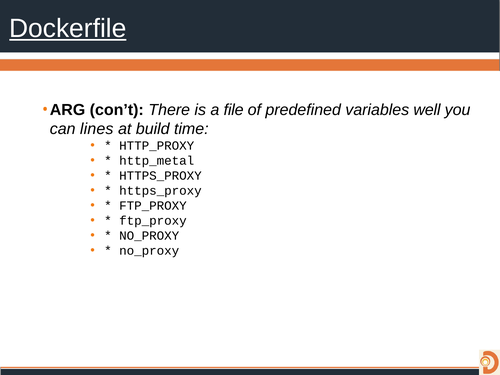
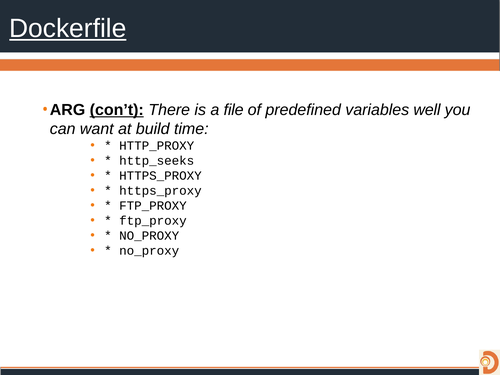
con’t underline: none -> present
lines: lines -> want
http_metal: http_metal -> http_seeks
